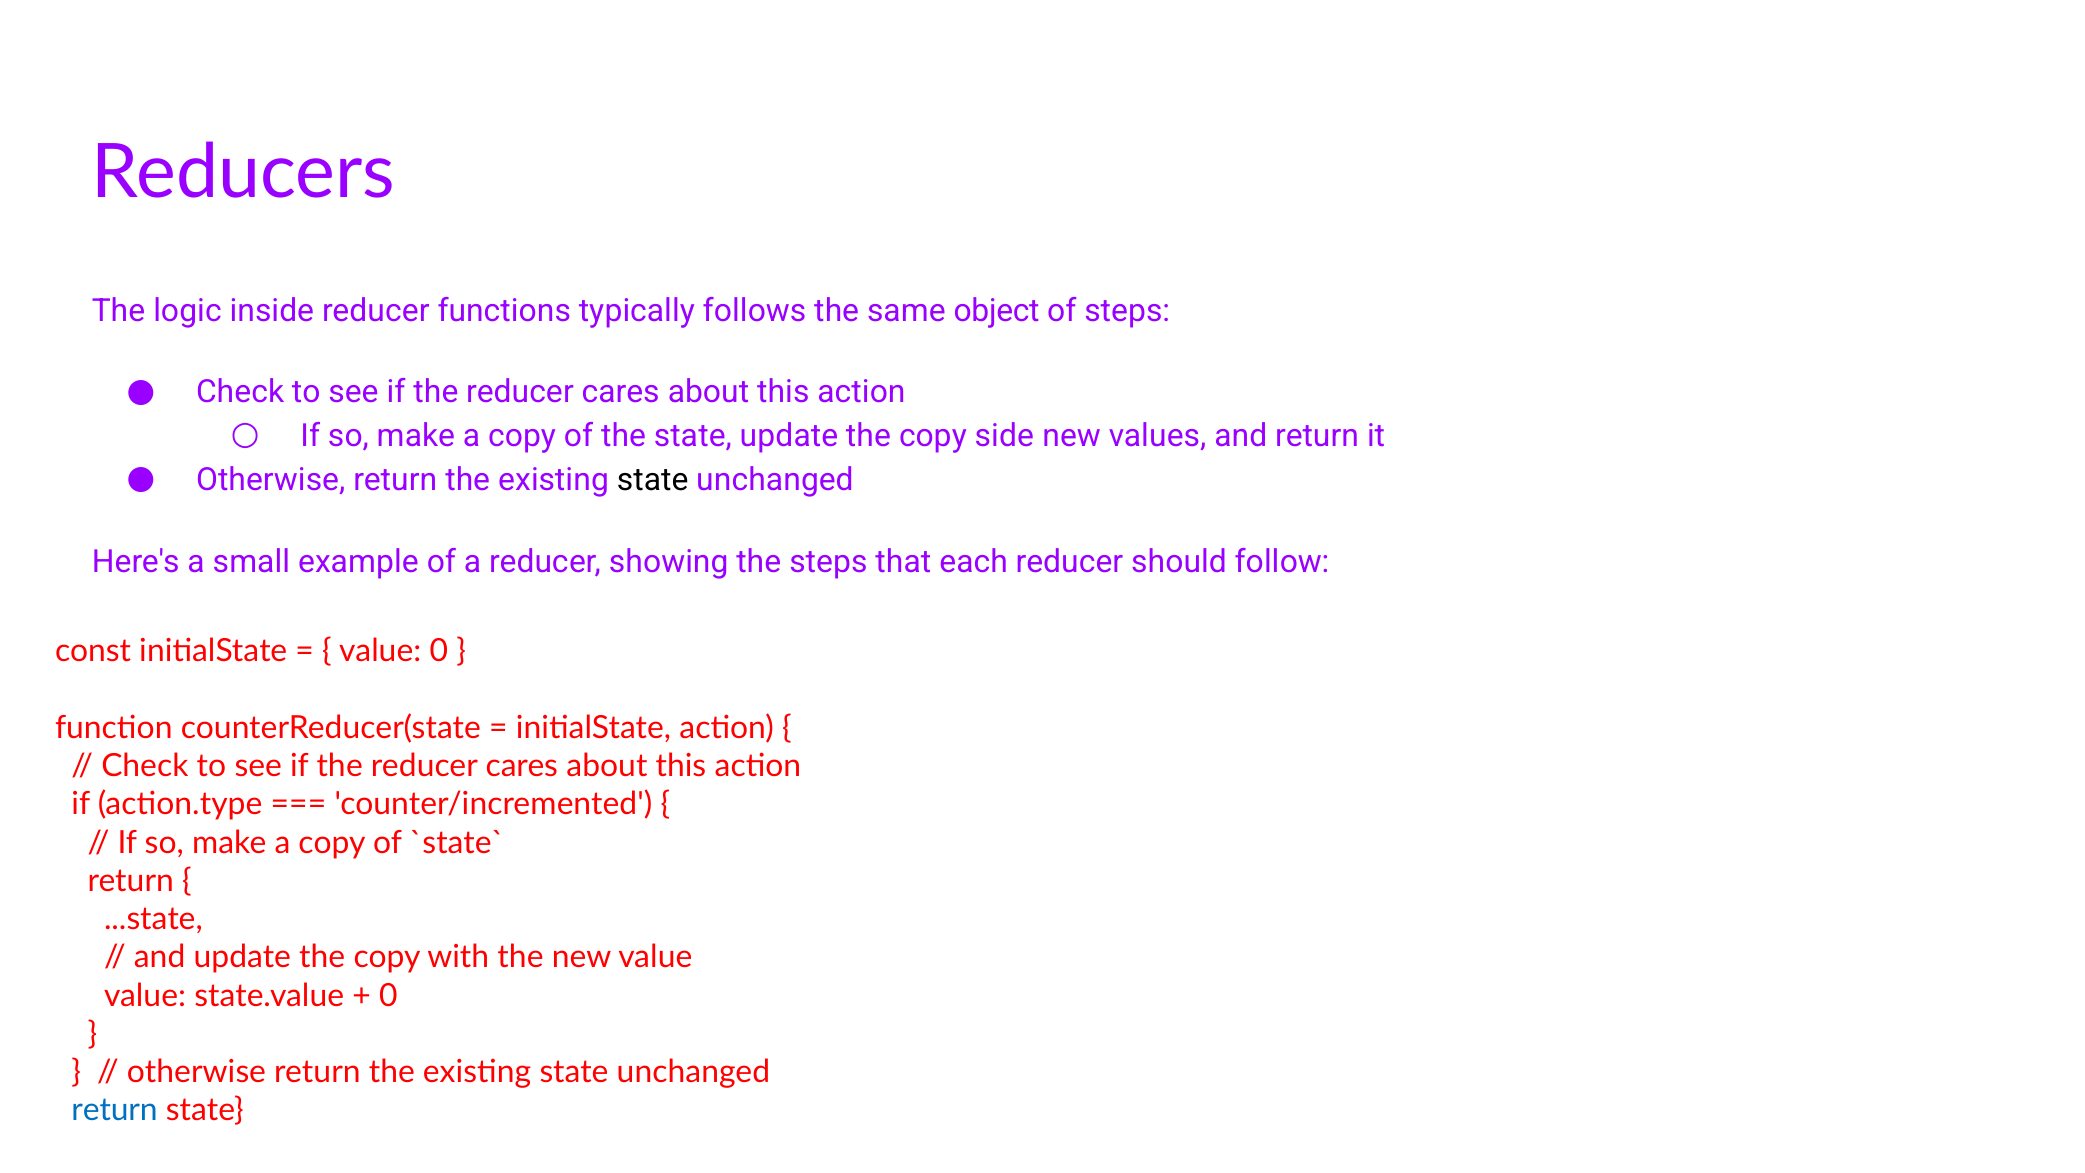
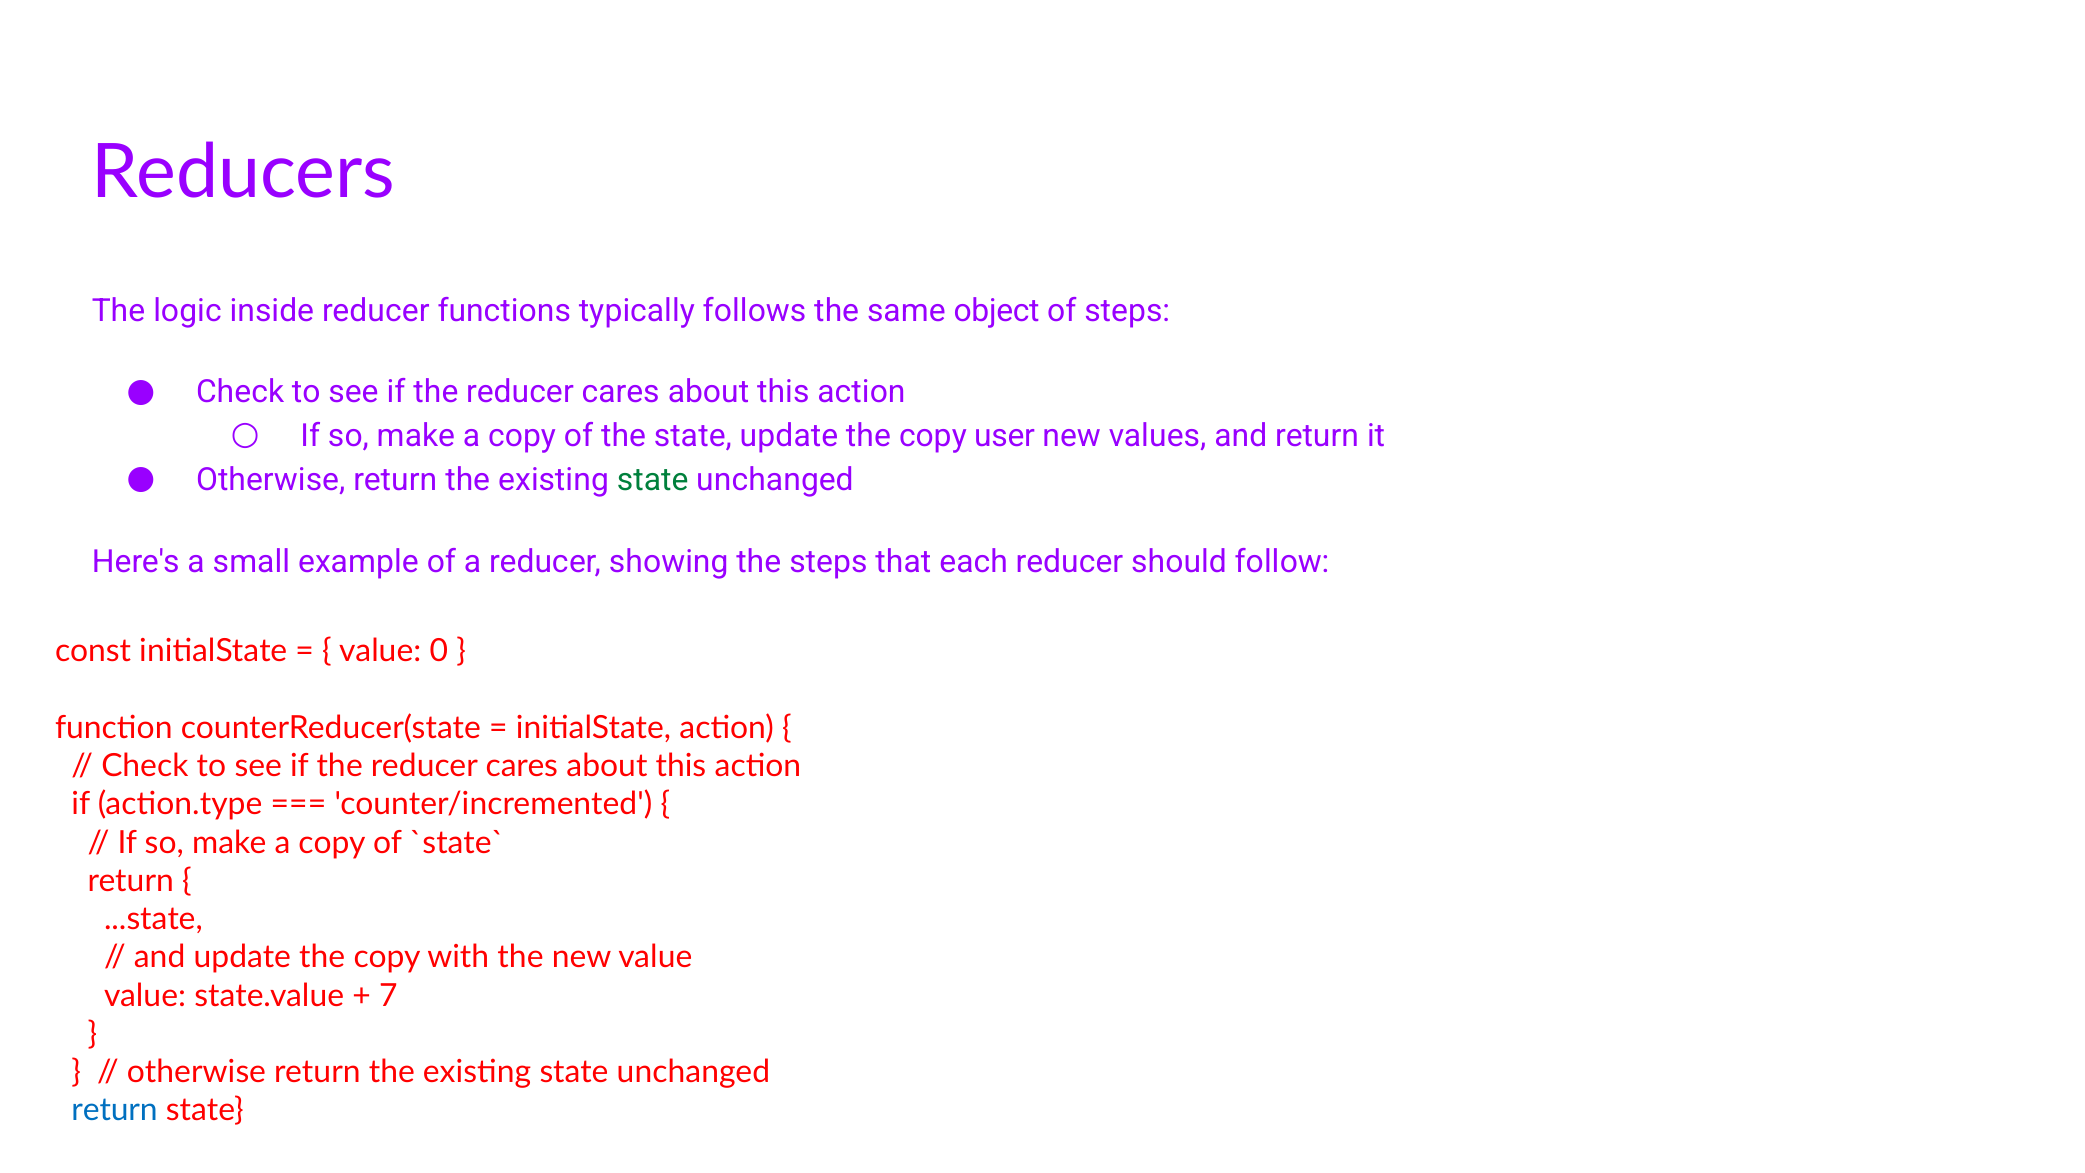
side: side -> user
state at (653, 480) colour: black -> green
0 at (388, 996): 0 -> 7
